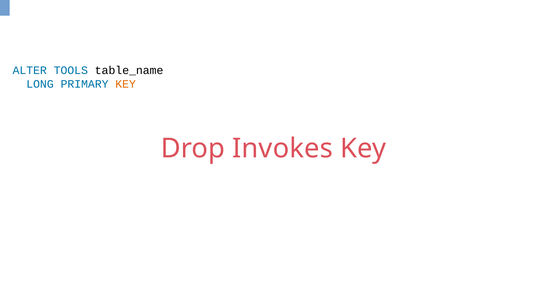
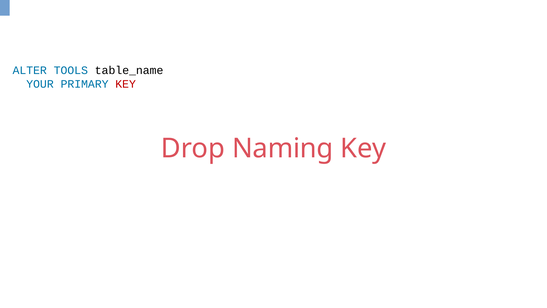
LONG: LONG -> YOUR
KEY at (126, 84) colour: orange -> red
Invokes: Invokes -> Naming
